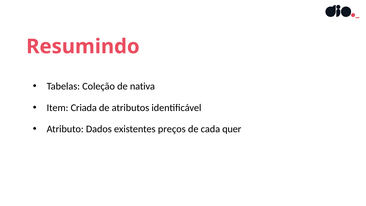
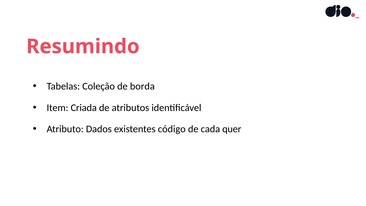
nativa: nativa -> borda
preços: preços -> código
